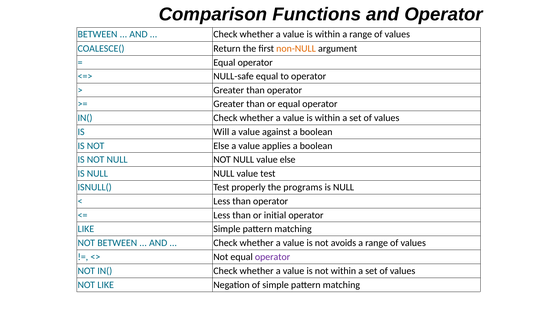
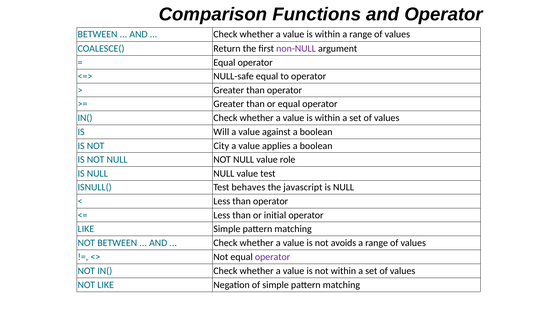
non-NULL colour: orange -> purple
NOT Else: Else -> City
value else: else -> role
properly: properly -> behaves
programs: programs -> javascript
